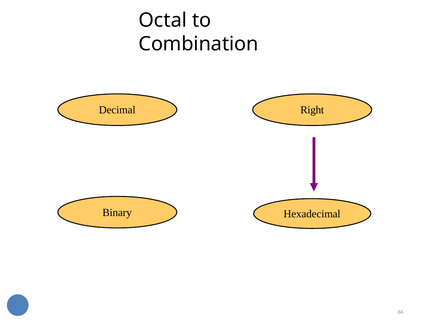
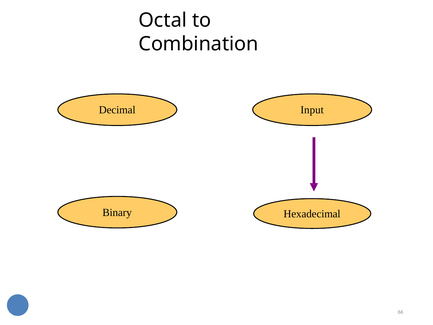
Right: Right -> Input
